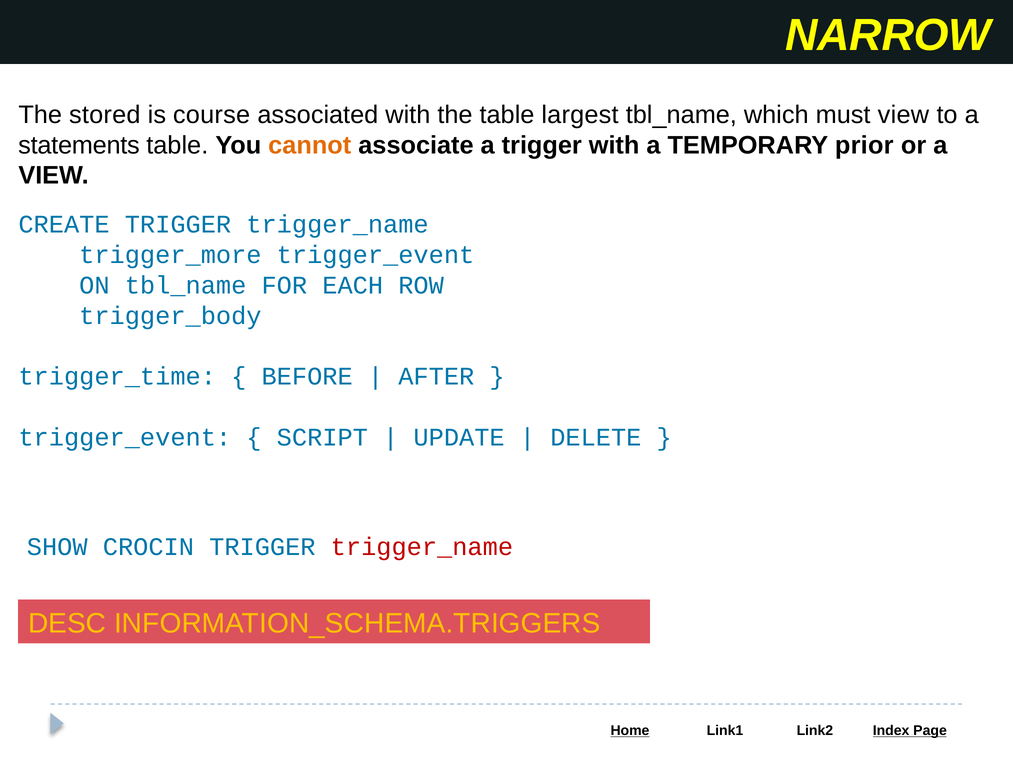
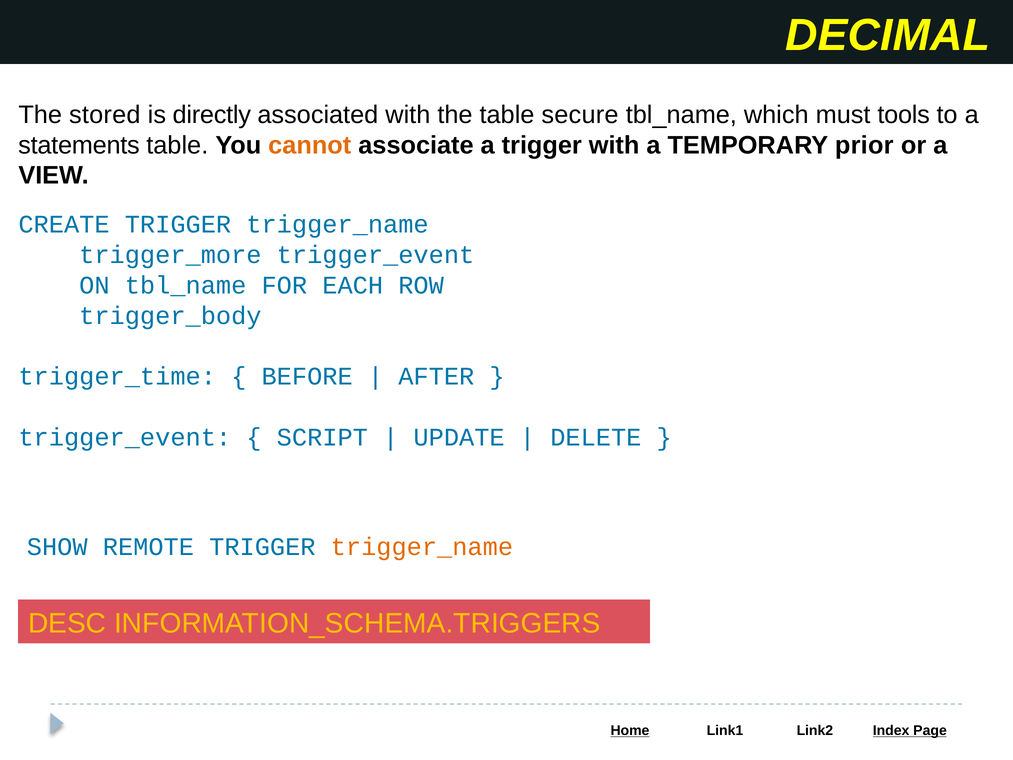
NARROW: NARROW -> DECIMAL
course: course -> directly
largest: largest -> secure
must view: view -> tools
CROCIN: CROCIN -> REMOTE
trigger_name at (422, 547) colour: red -> orange
